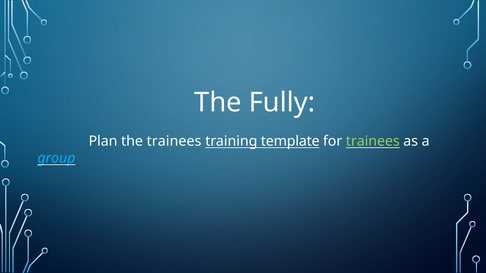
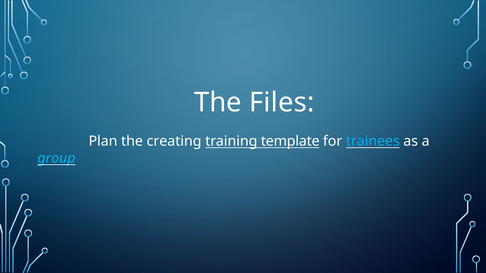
Fully: Fully -> Files
the trainees: trainees -> creating
trainees at (373, 141) colour: light green -> light blue
